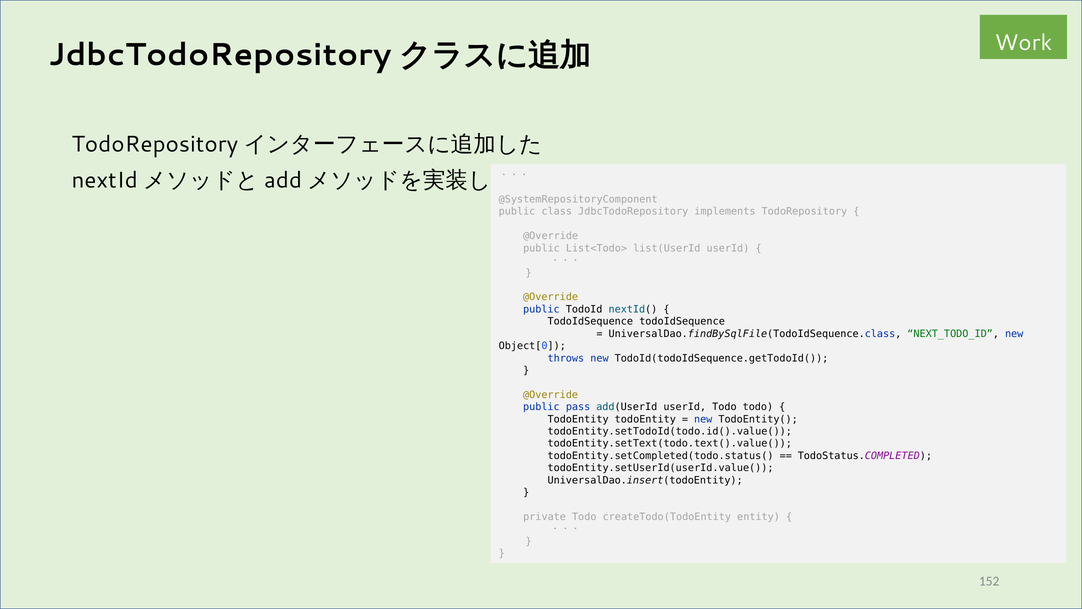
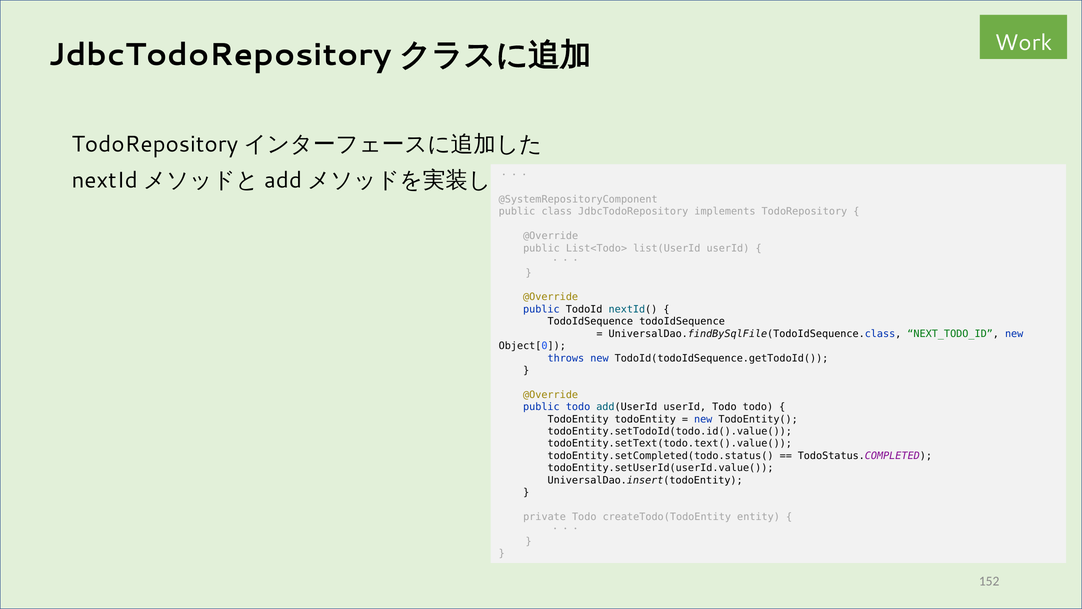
public pass: pass -> todo
